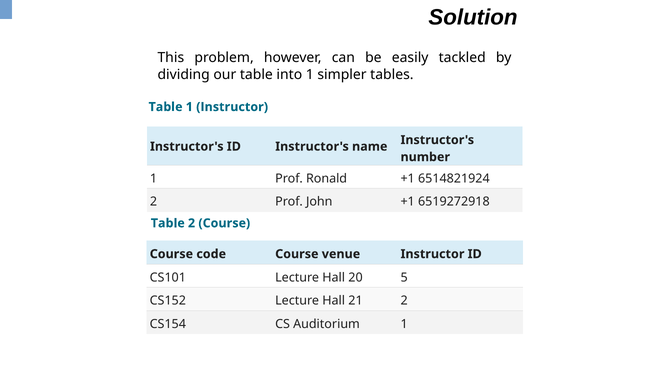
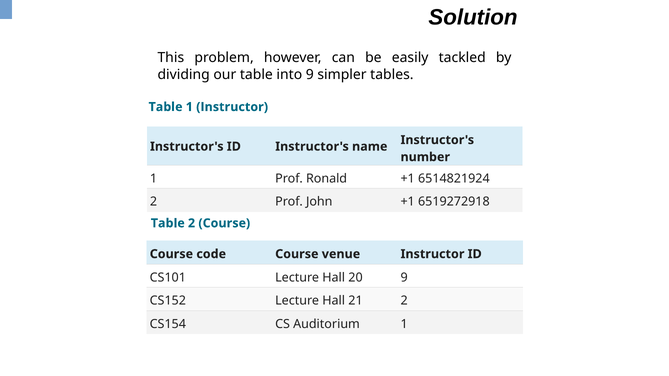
into 1: 1 -> 9
20 5: 5 -> 9
